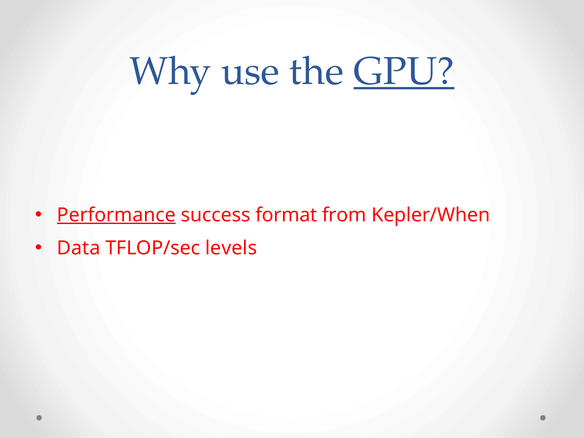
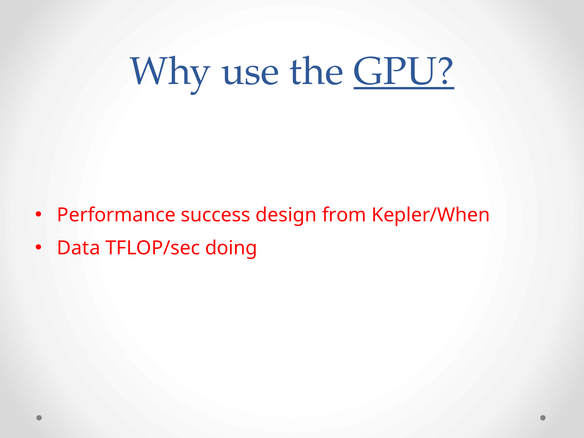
Performance underline: present -> none
format: format -> design
levels: levels -> doing
